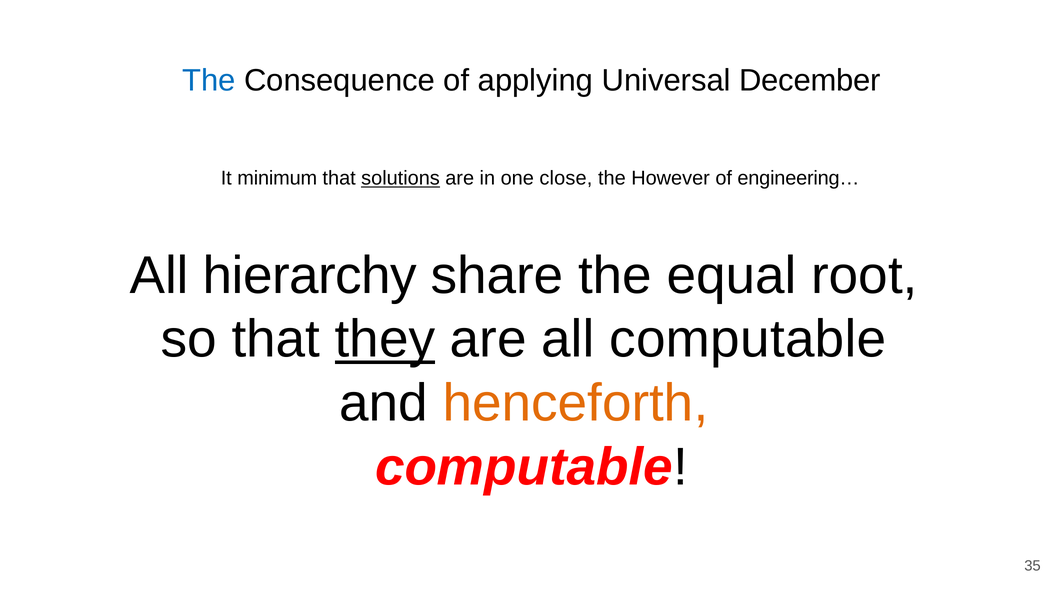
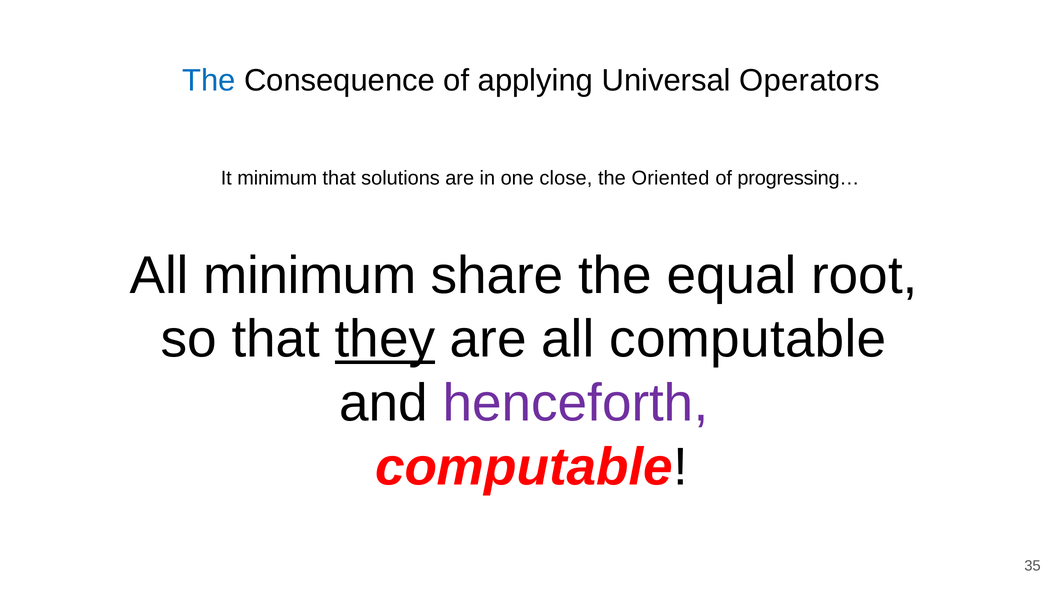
December: December -> Operators
solutions underline: present -> none
However: However -> Oriented
engineering…: engineering… -> progressing…
All hierarchy: hierarchy -> minimum
henceforth colour: orange -> purple
